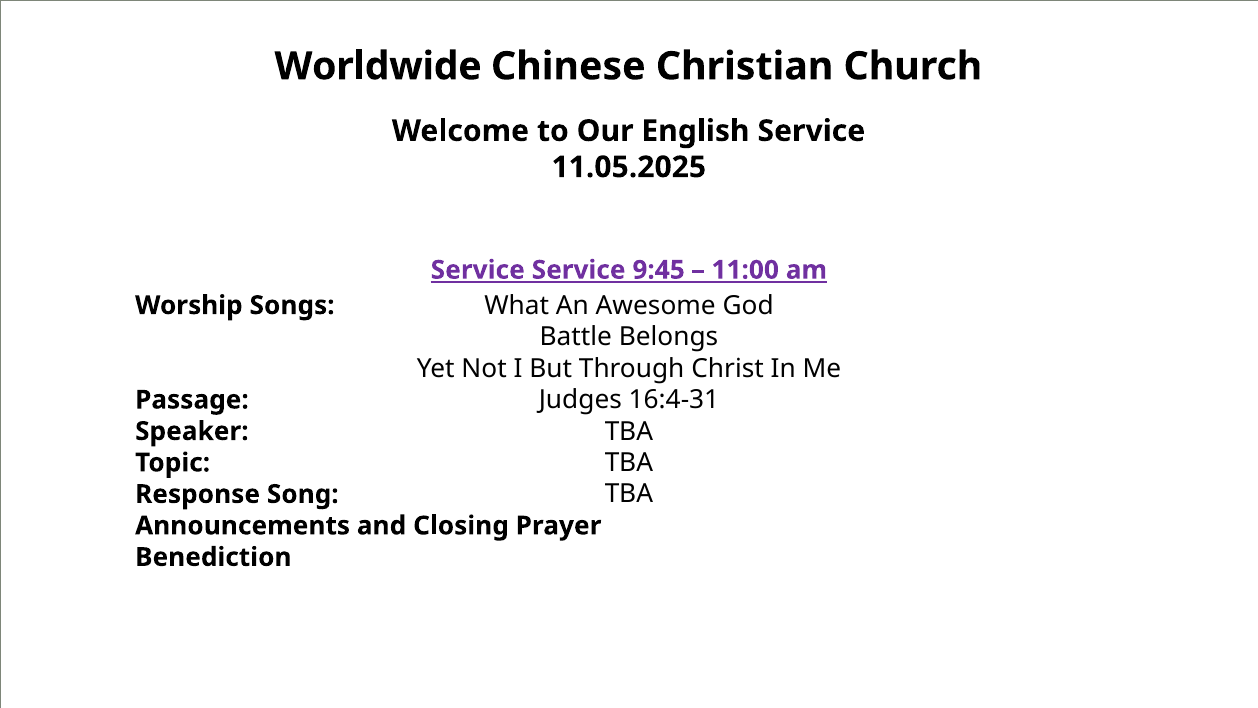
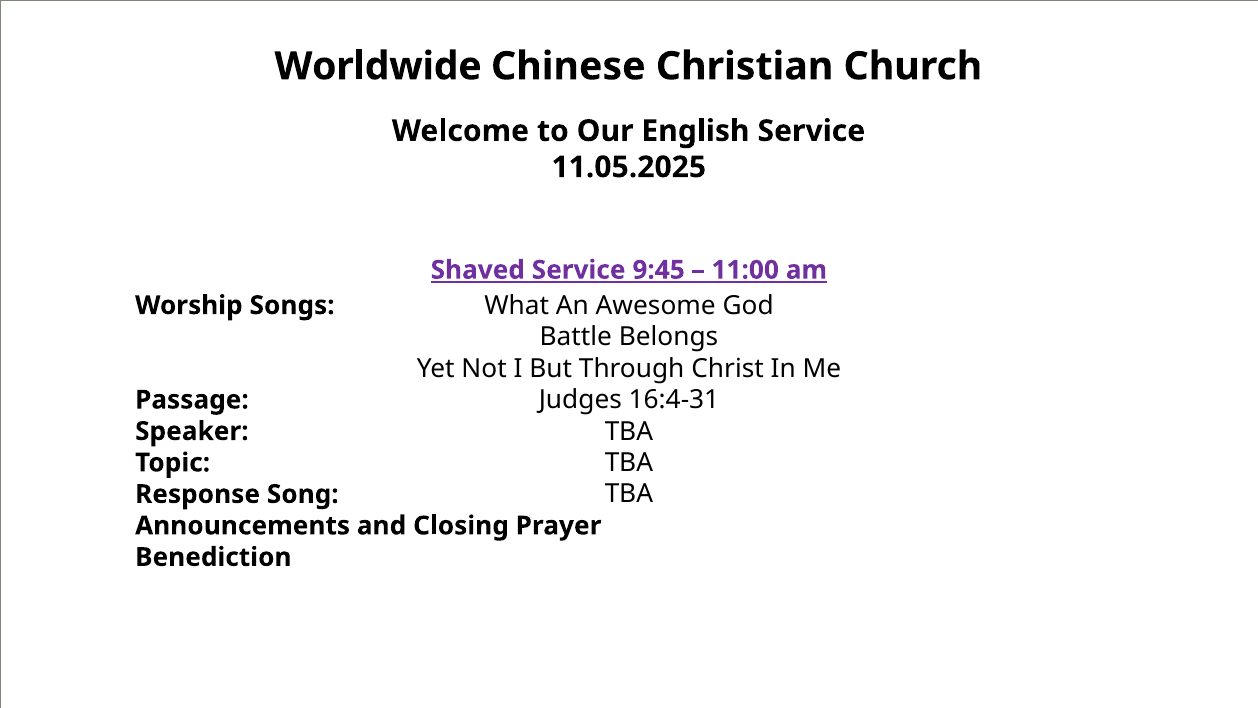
Service at (478, 270): Service -> Shaved
